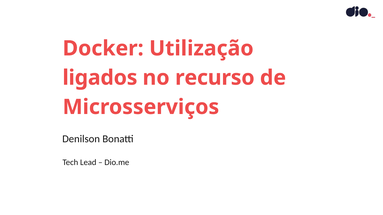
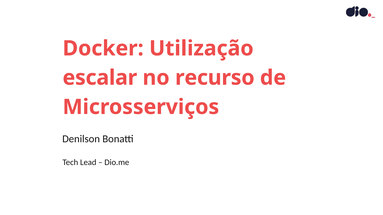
ligados: ligados -> escalar
